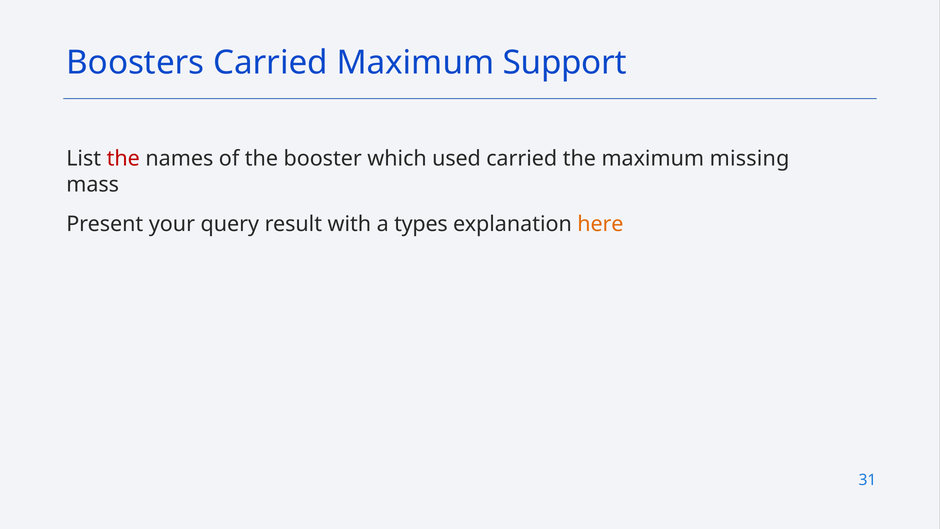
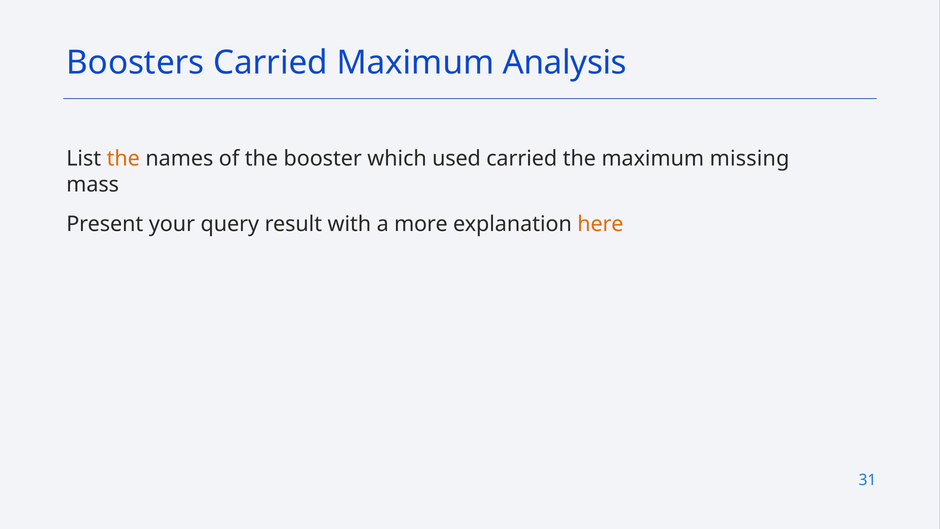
Support: Support -> Analysis
the at (123, 159) colour: red -> orange
types: types -> more
